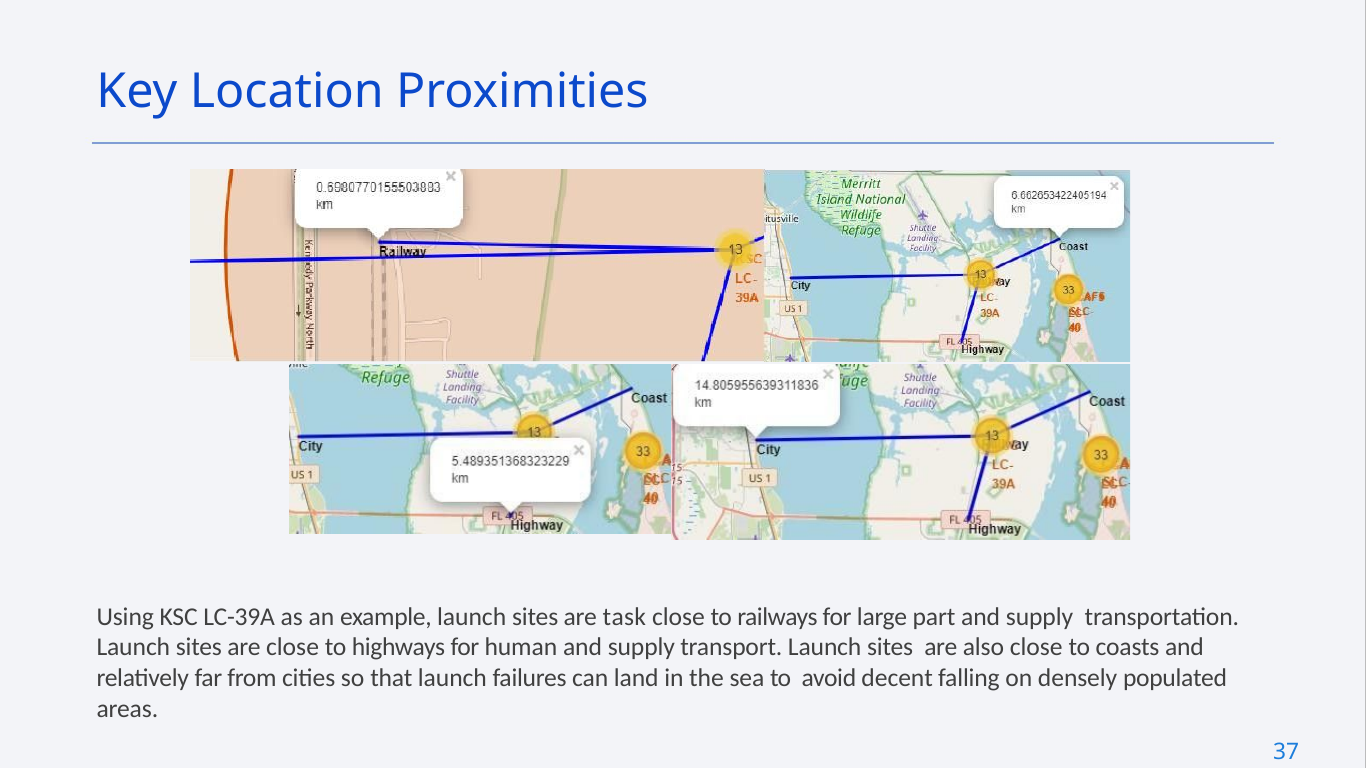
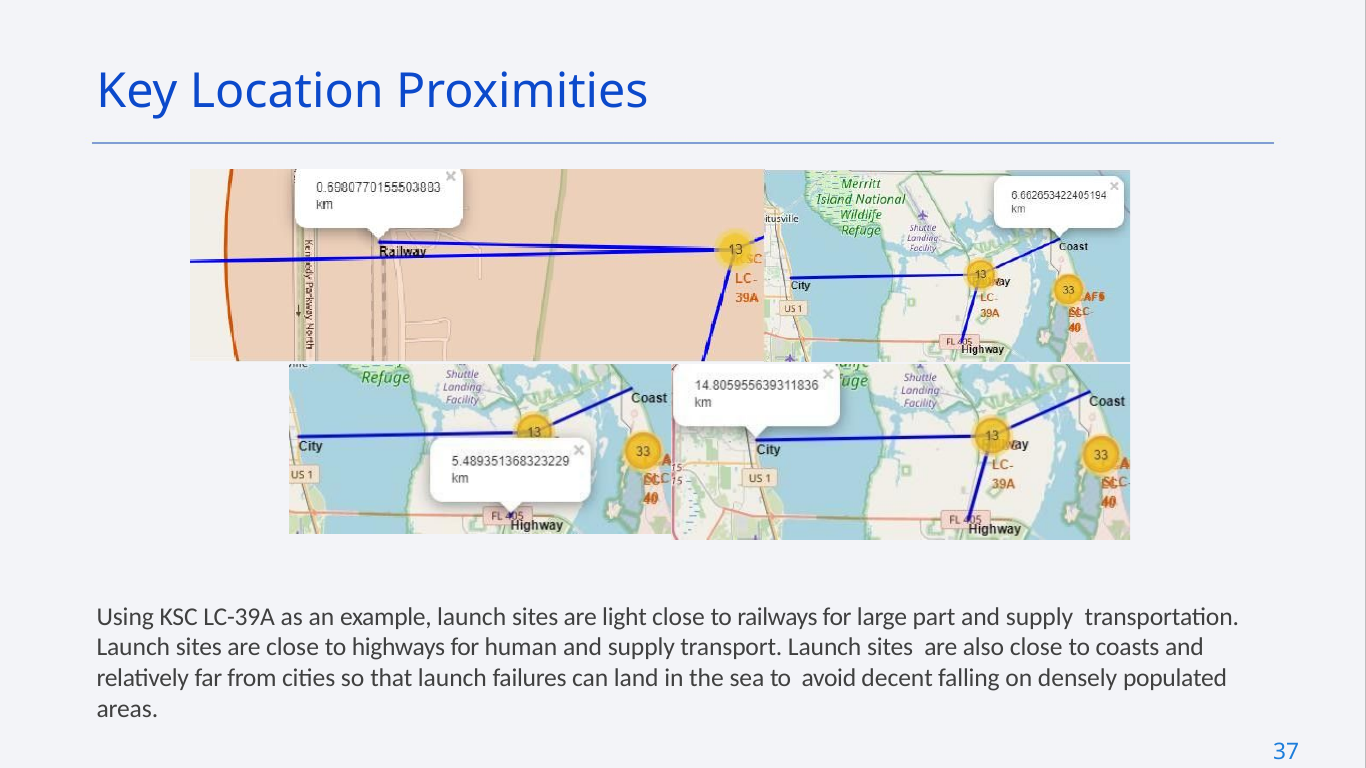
task: task -> light
